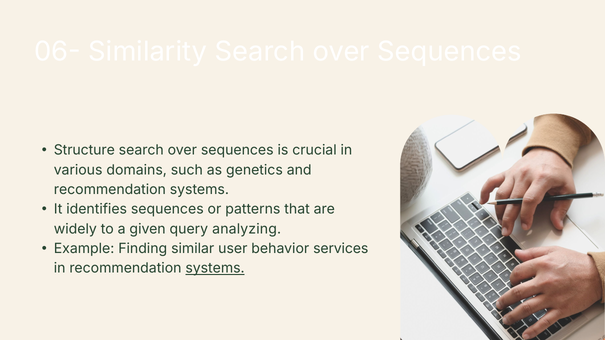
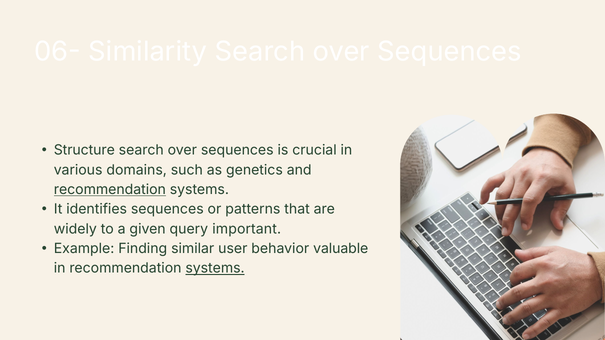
recommendation at (110, 190) underline: none -> present
analyzing: analyzing -> important
services: services -> valuable
